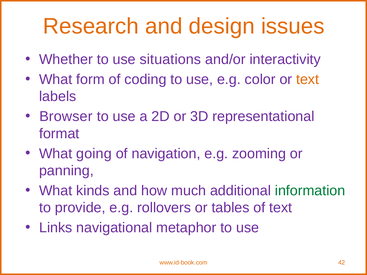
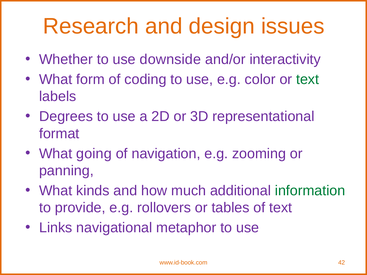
situations: situations -> downside
text at (308, 79) colour: orange -> green
Browser: Browser -> Degrees
